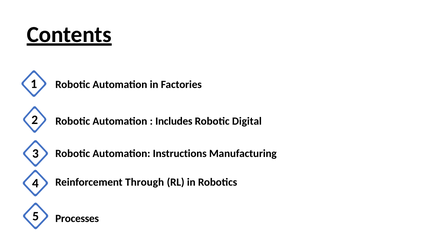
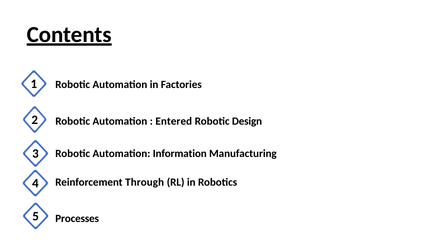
Includes: Includes -> Entered
Digital: Digital -> Design
Instructions: Instructions -> Information
